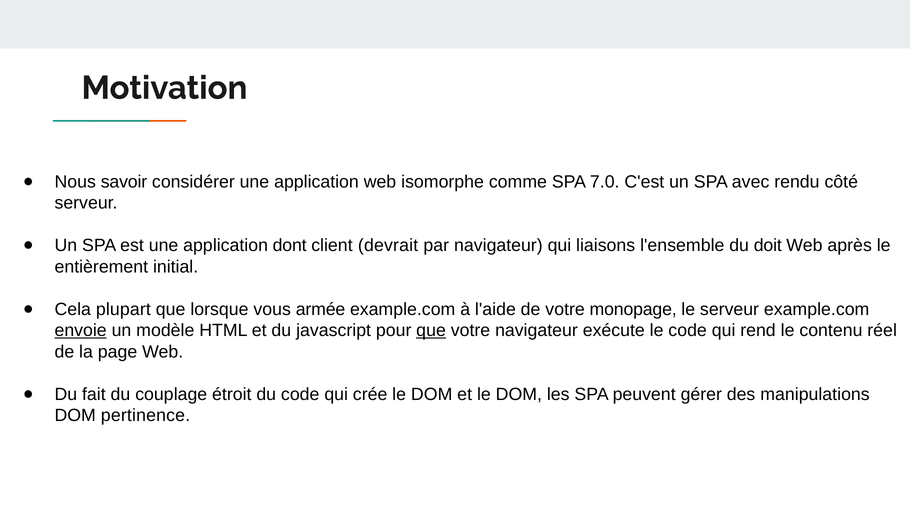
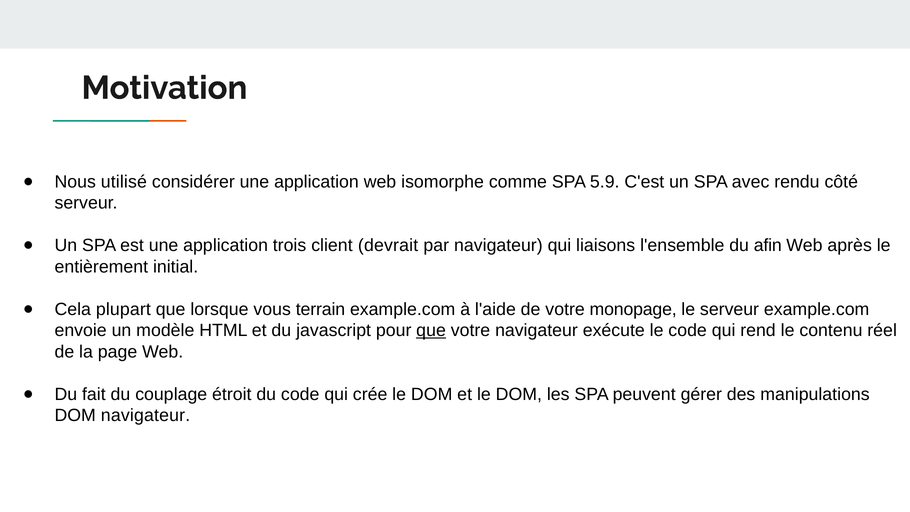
savoir: savoir -> utilisé
7.0: 7.0 -> 5.9
dont: dont -> trois
doit: doit -> afin
armée: armée -> terrain
envoie underline: present -> none
DOM pertinence: pertinence -> navigateur
